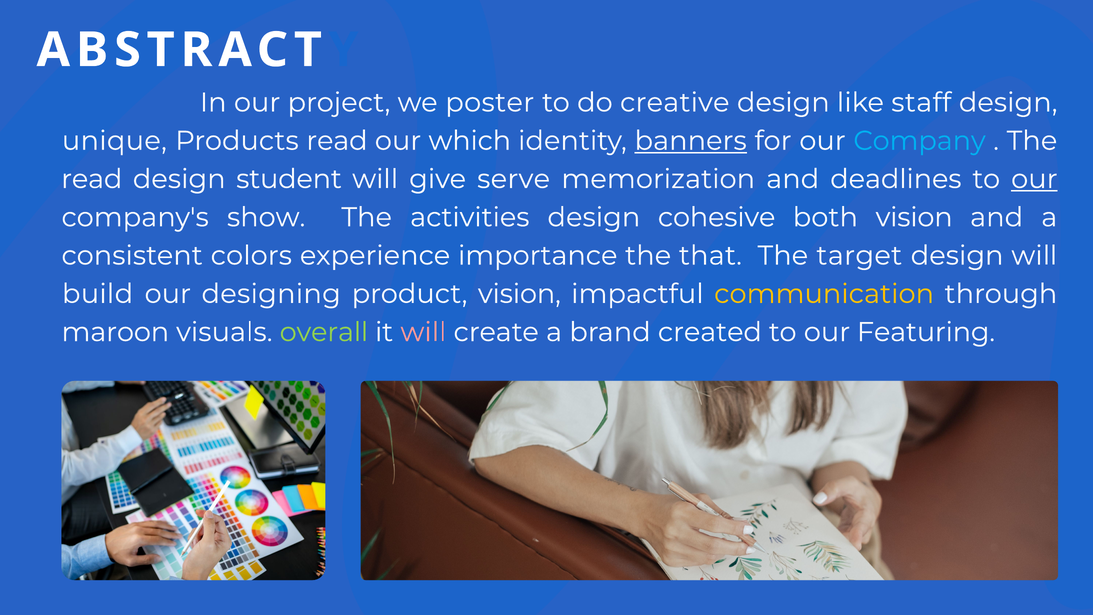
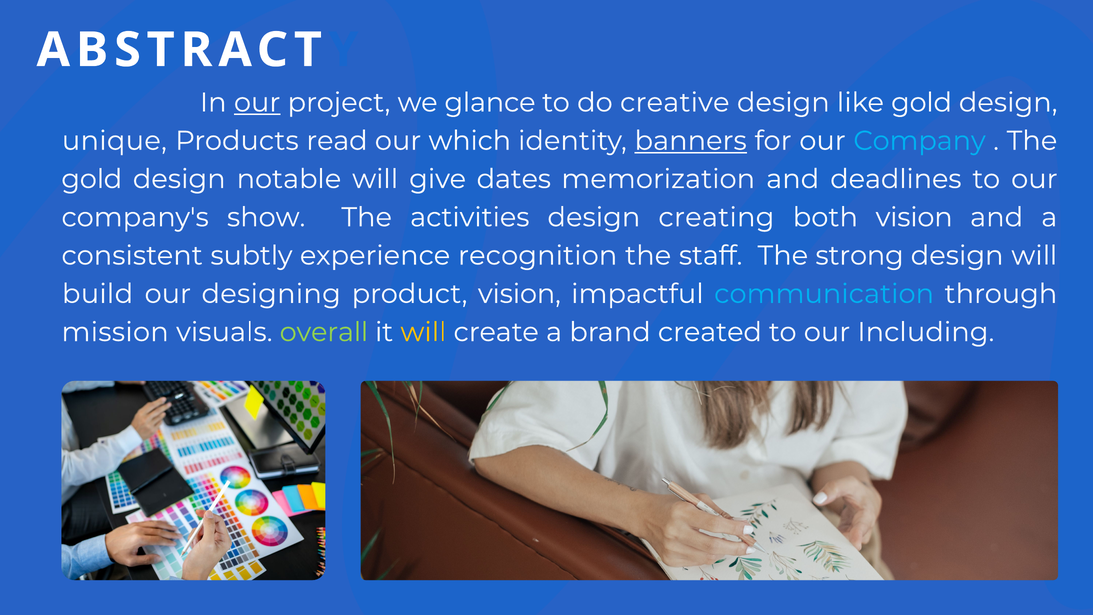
our at (257, 103) underline: none -> present
poster: poster -> glance
like staff: staff -> gold
read at (92, 179): read -> gold
student: student -> notable
serve: serve -> dates
our at (1034, 179) underline: present -> none
cohesive: cohesive -> creating
colors: colors -> subtly
importance: importance -> recognition
that: that -> staff
target: target -> strong
communication colour: yellow -> light blue
maroon: maroon -> mission
will at (423, 332) colour: pink -> yellow
Featuring: Featuring -> Including
